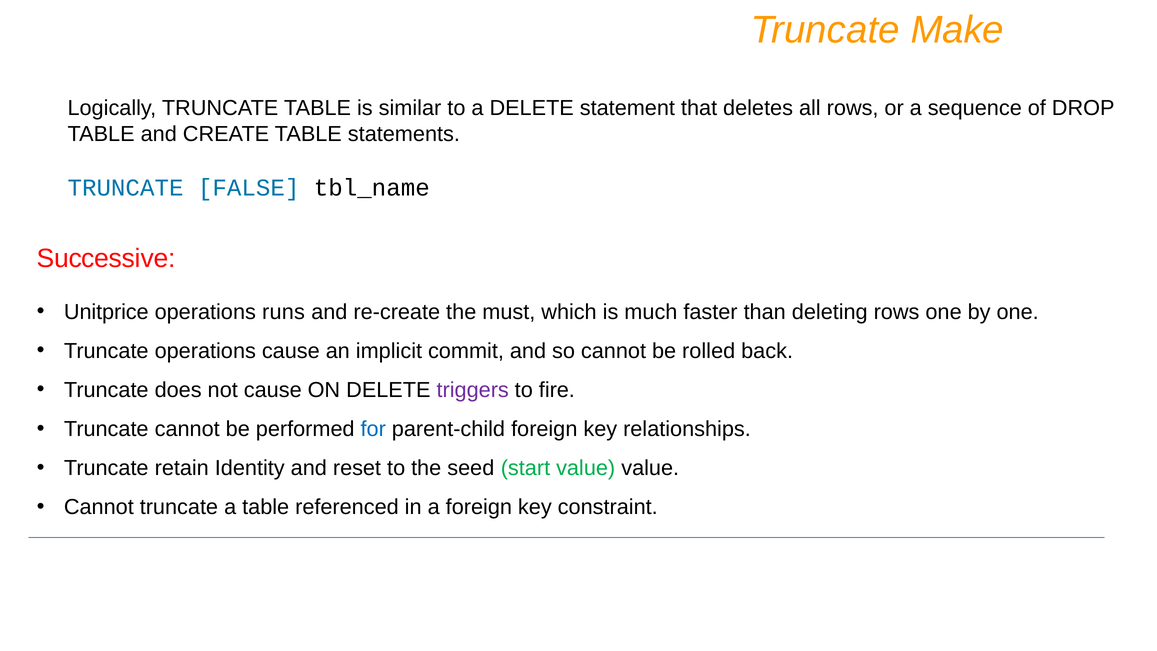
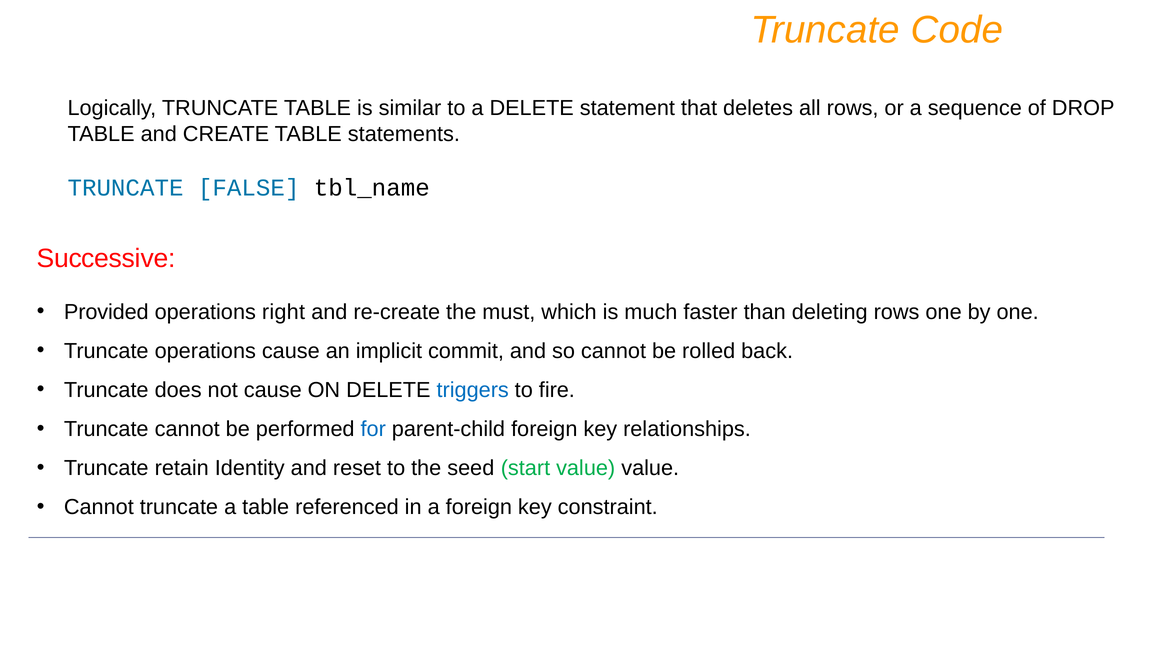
Make: Make -> Code
Unitprice: Unitprice -> Provided
runs: runs -> right
triggers colour: purple -> blue
